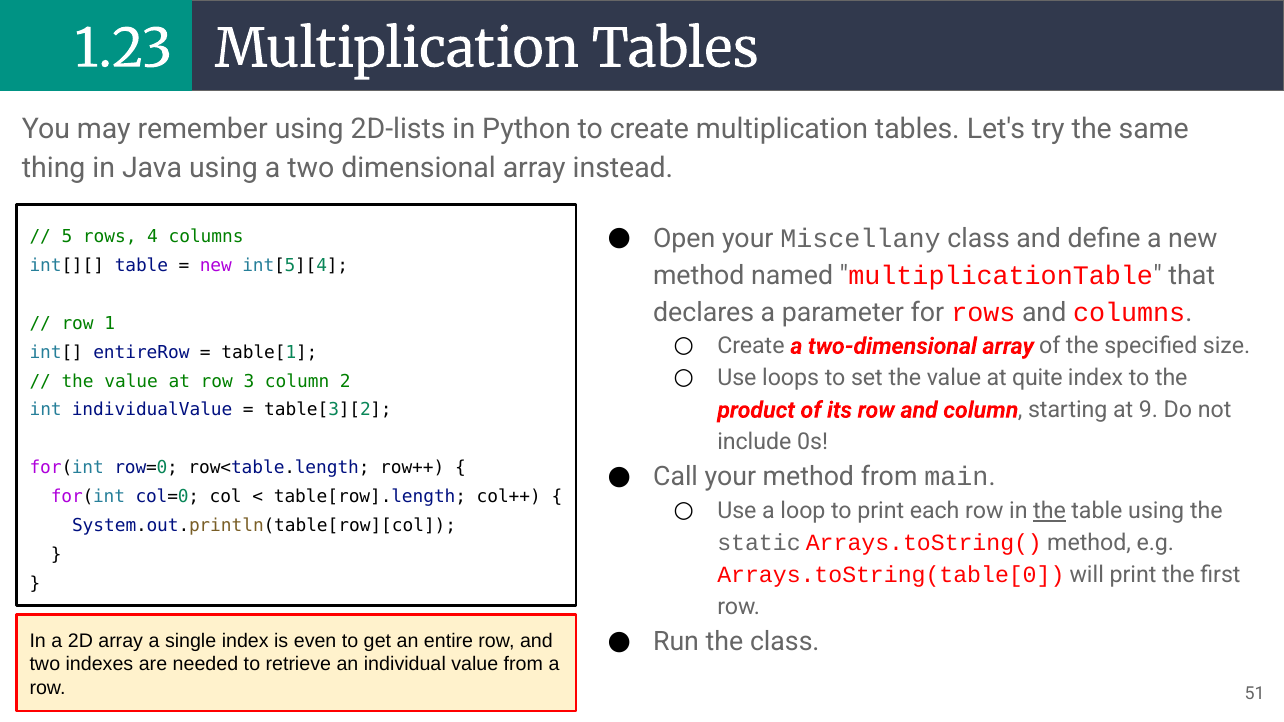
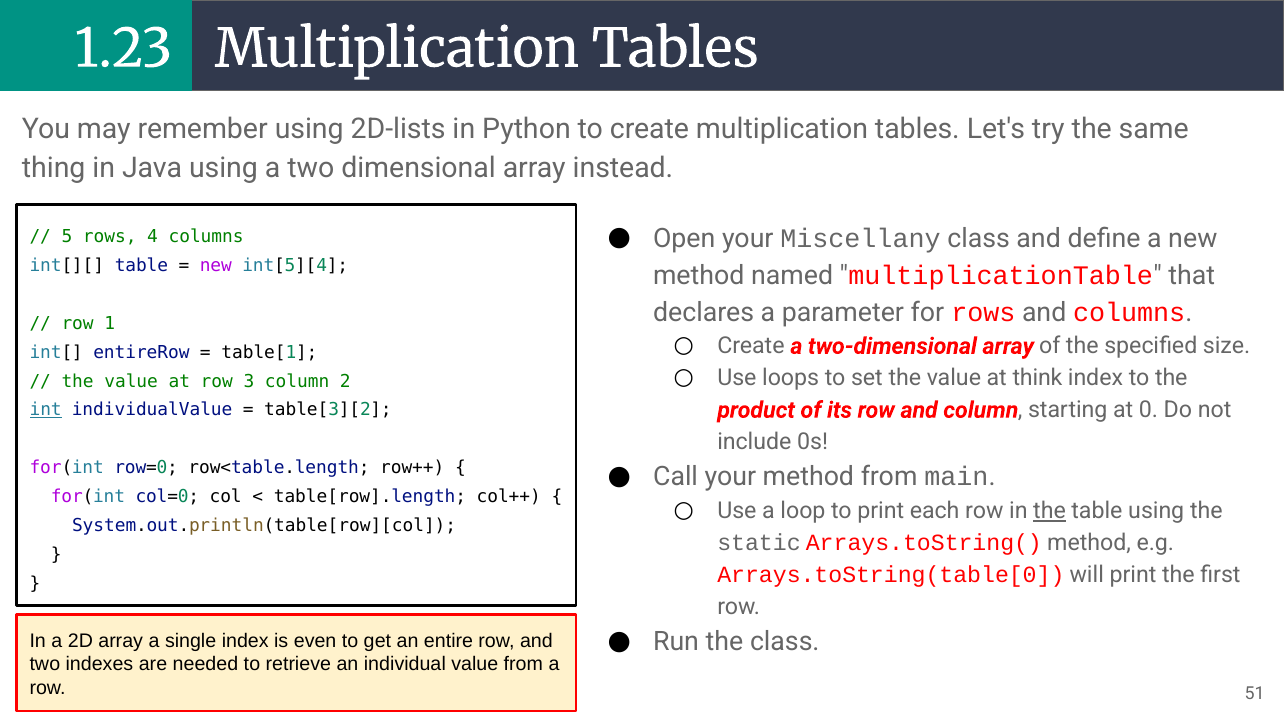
quite: quite -> think
9: 9 -> 0
int underline: none -> present
